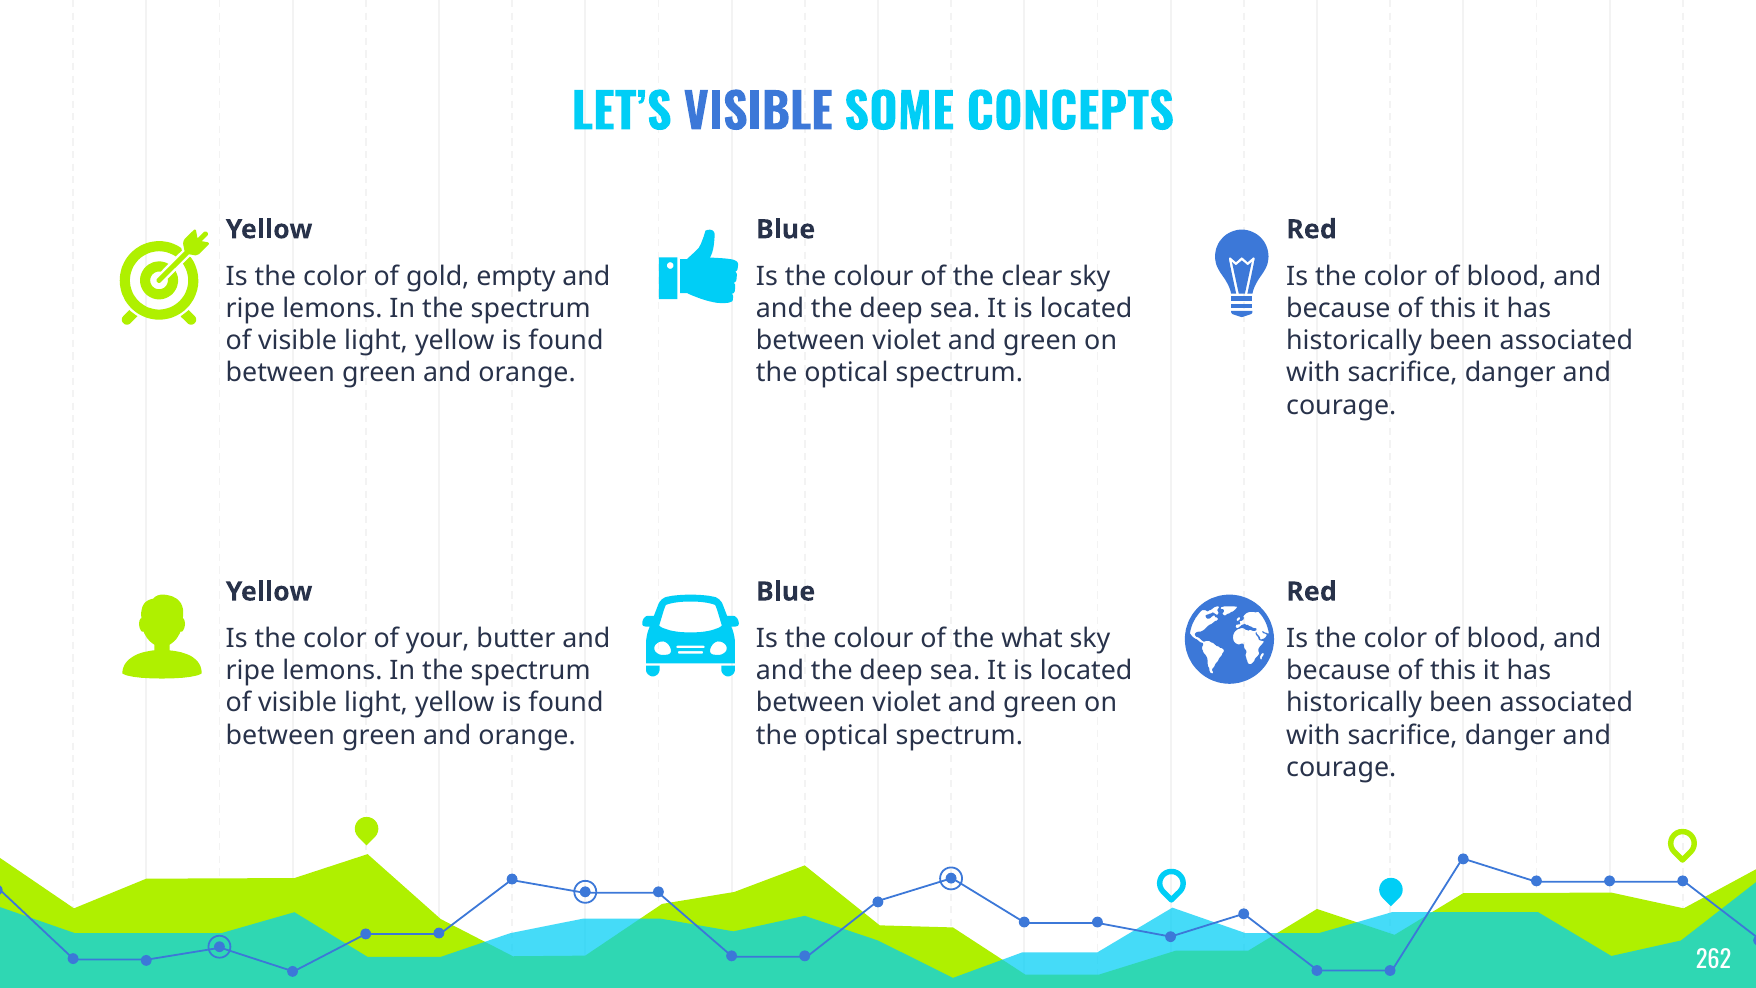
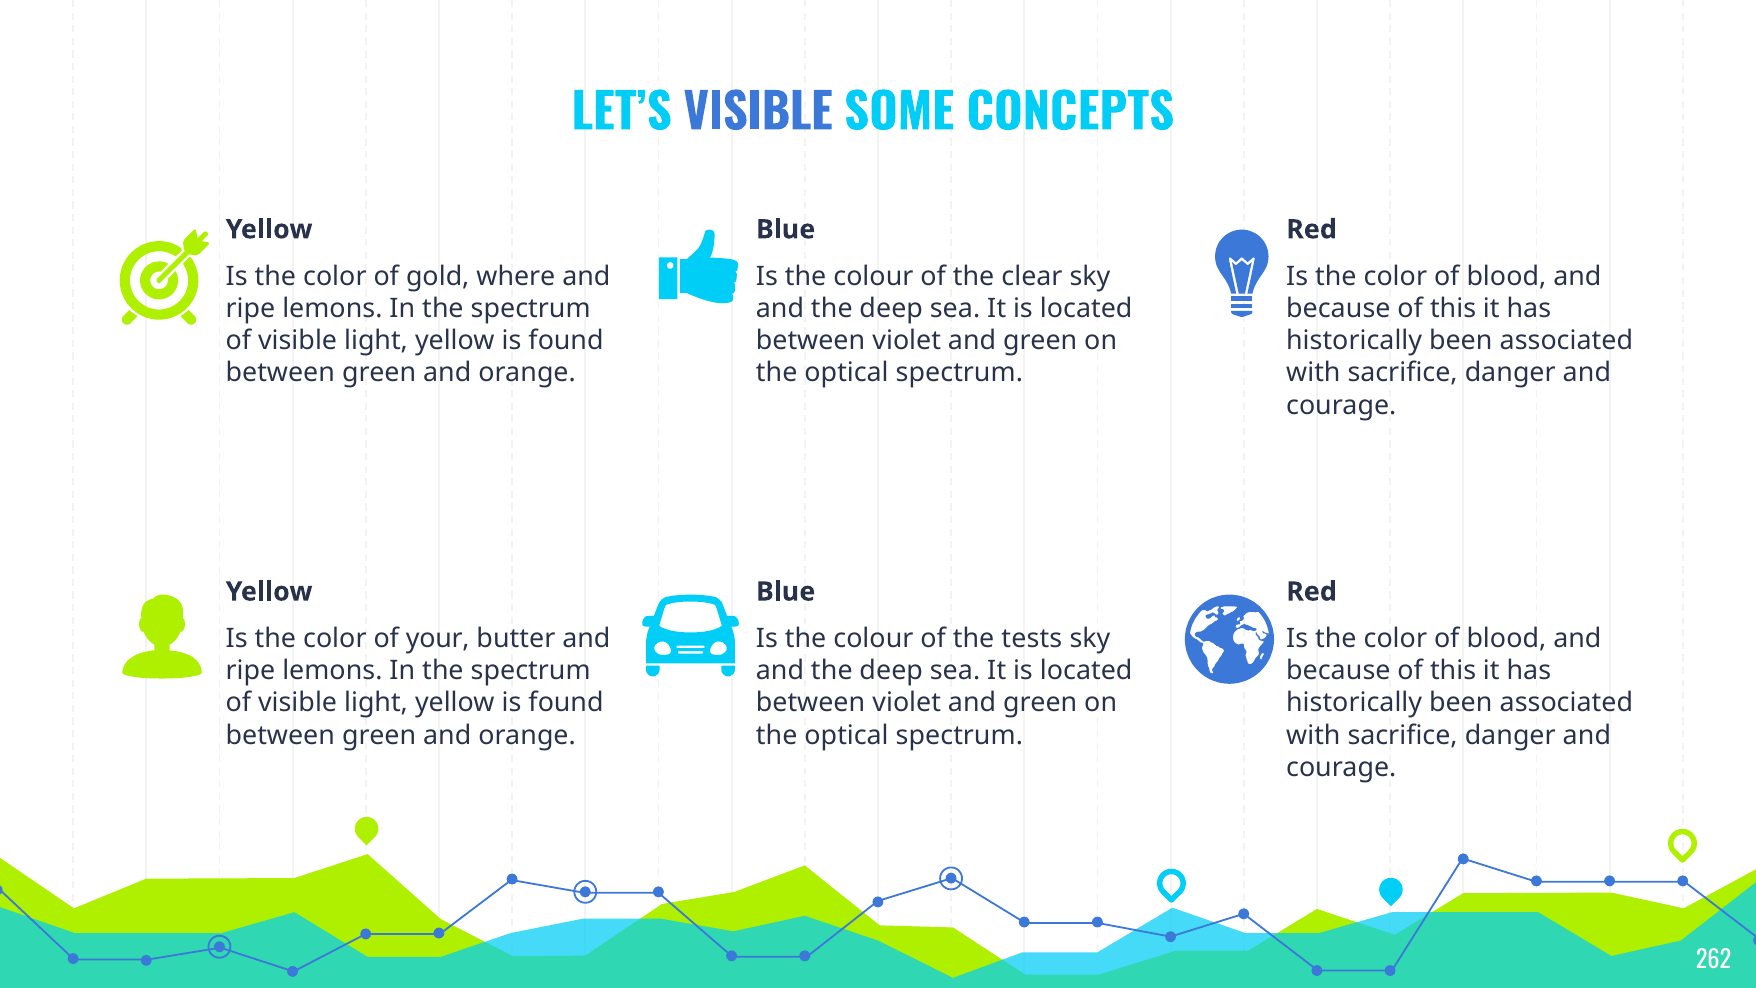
empty: empty -> where
what: what -> tests
